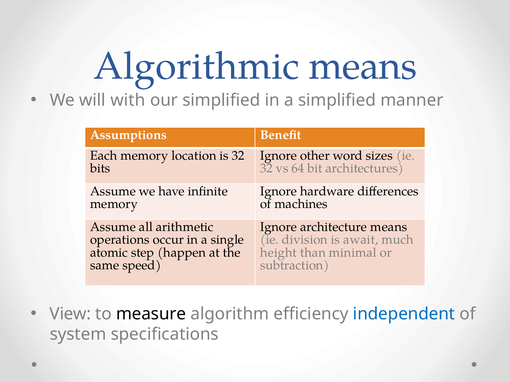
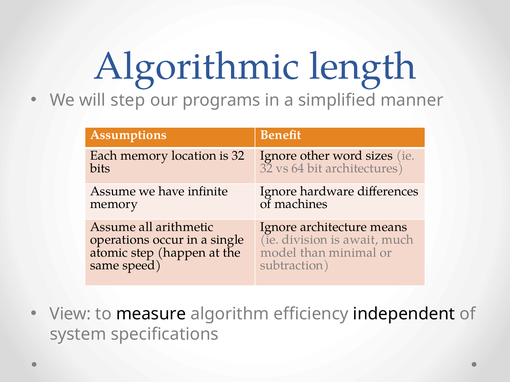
Algorithmic means: means -> length
will with: with -> step
our simplified: simplified -> programs
height: height -> model
independent colour: blue -> black
